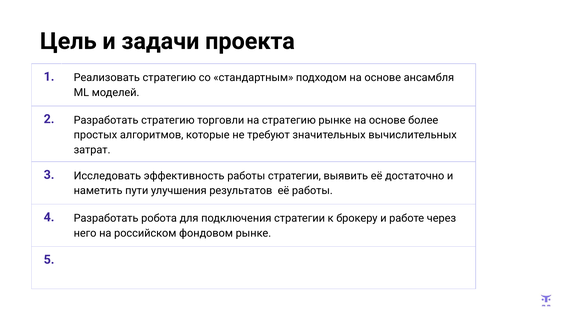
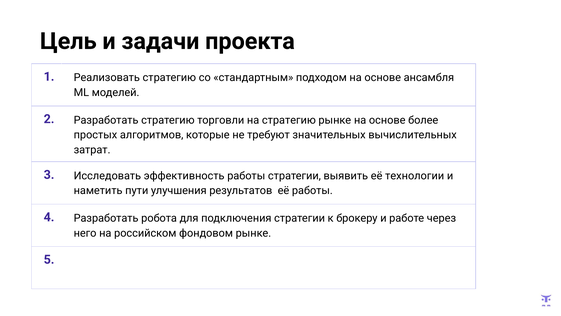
достаточно: достаточно -> технологии
